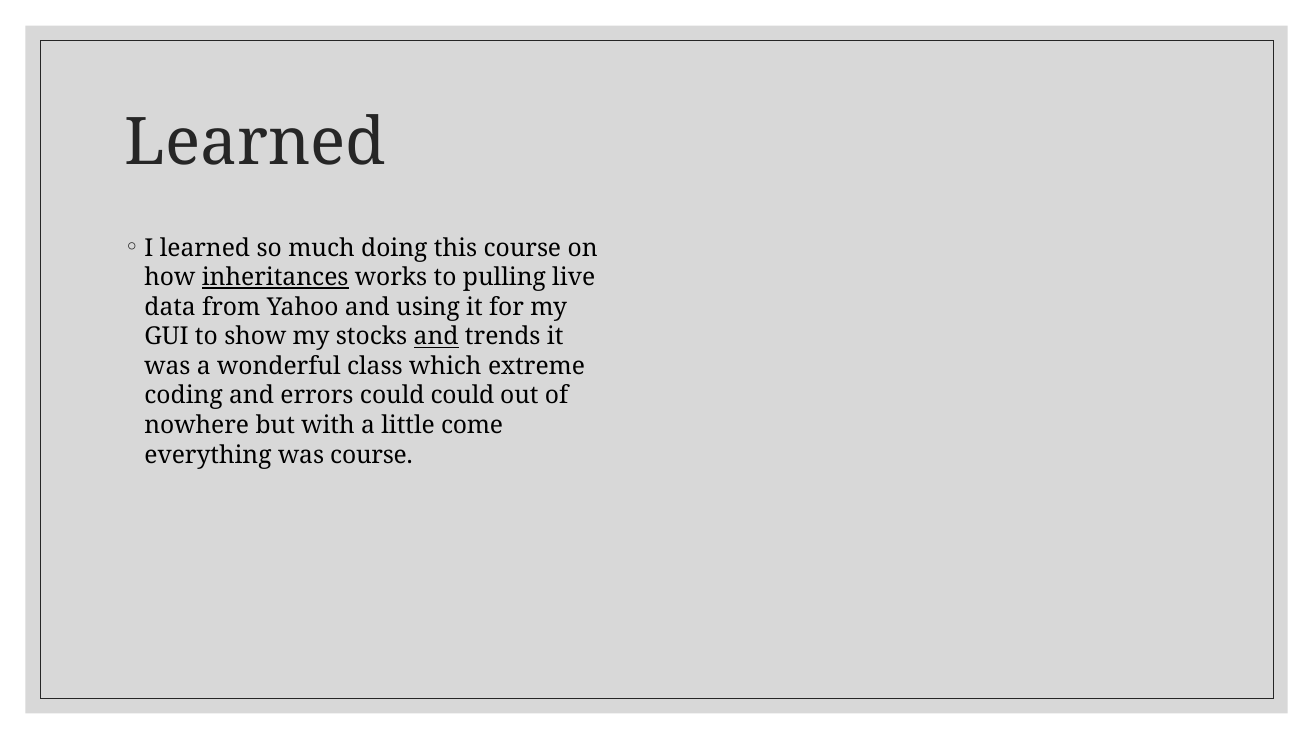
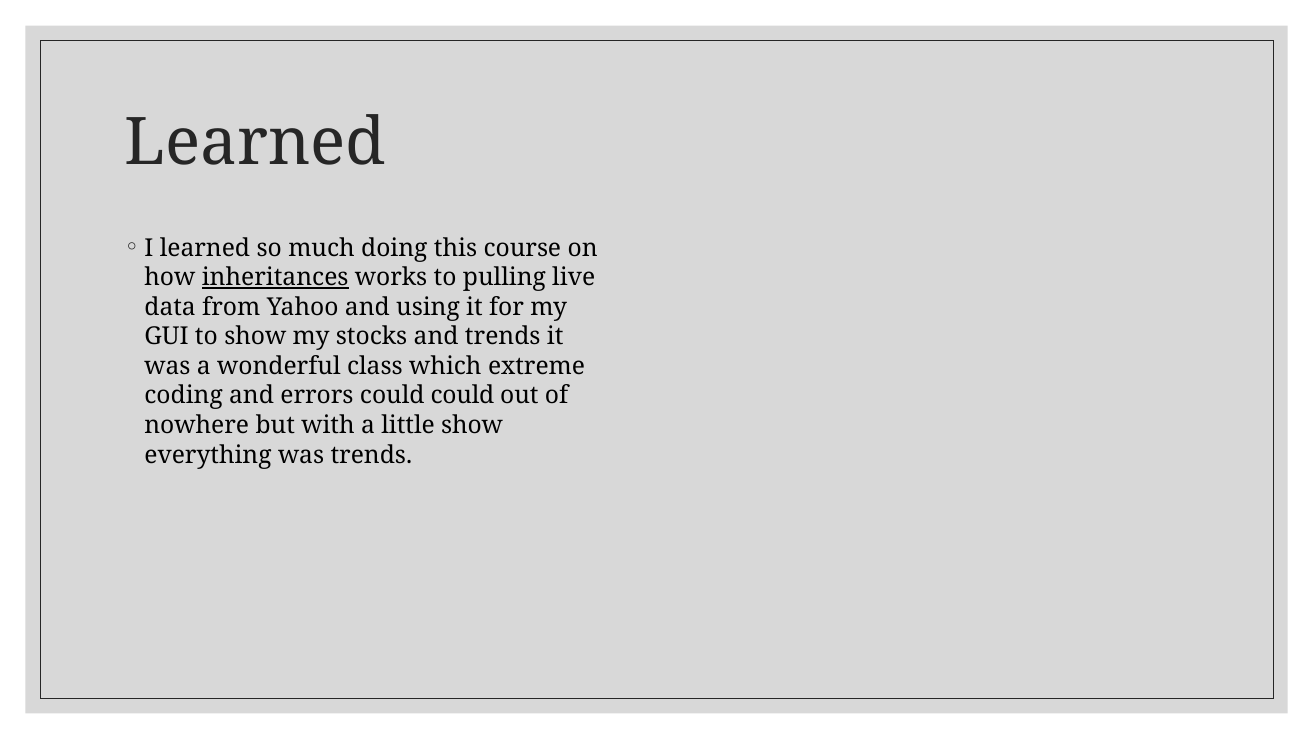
and at (436, 337) underline: present -> none
little come: come -> show
was course: course -> trends
